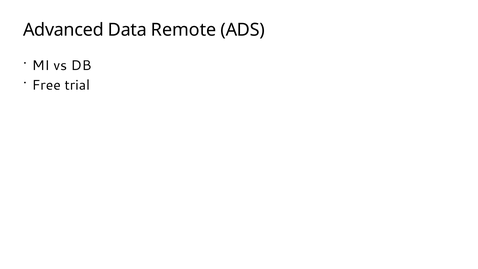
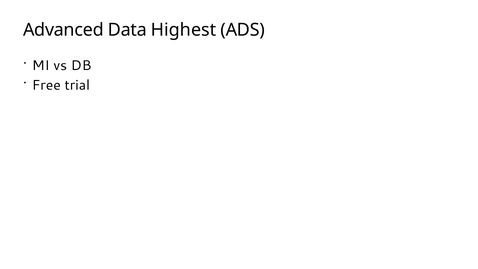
Remote: Remote -> Highest
